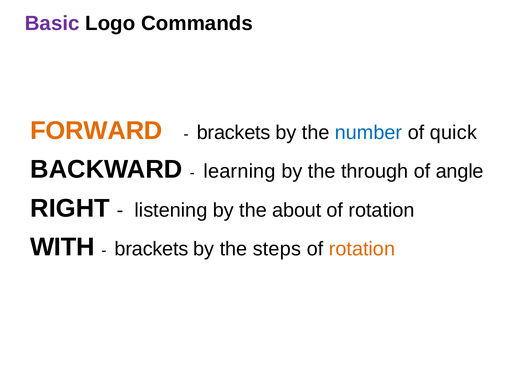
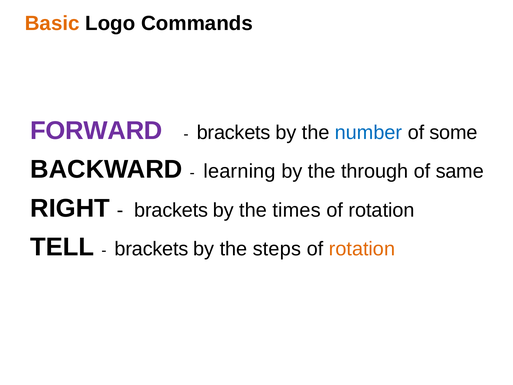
Basic colour: purple -> orange
FORWARD colour: orange -> purple
quick: quick -> some
angle: angle -> same
listening at (171, 210): listening -> brackets
about: about -> times
WITH: WITH -> TELL
